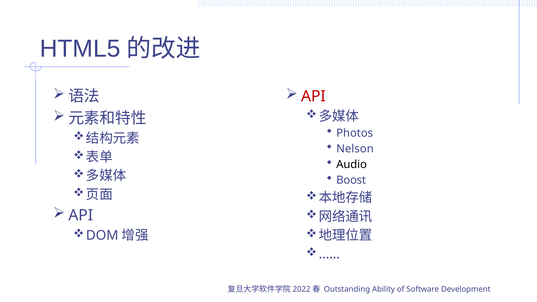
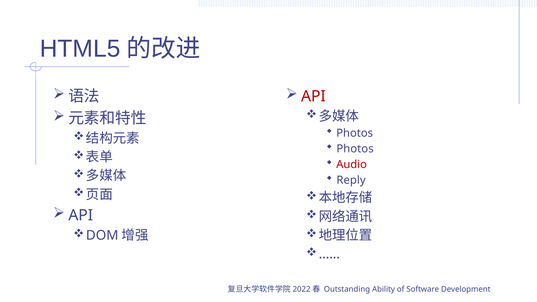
Nelson at (355, 149): Nelson -> Photos
Audio colour: black -> red
Boost: Boost -> Reply
